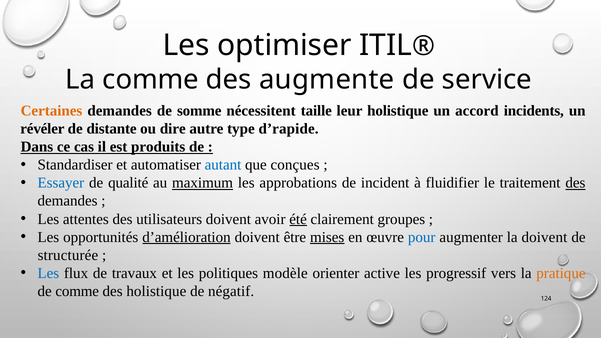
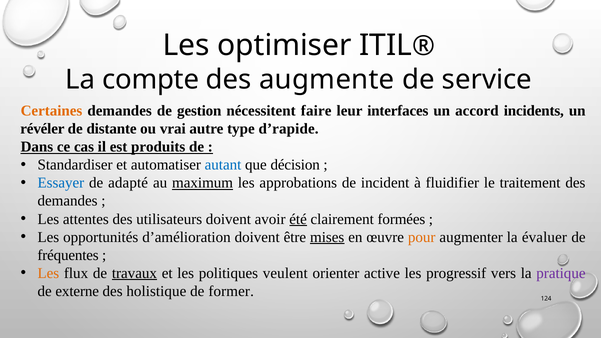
La comme: comme -> compte
somme: somme -> gestion
taille: taille -> faire
leur holistique: holistique -> interfaces
dire: dire -> vrai
conçues: conçues -> décision
qualité: qualité -> adapté
des at (575, 183) underline: present -> none
groupes: groupes -> formées
d’amélioration underline: present -> none
pour colour: blue -> orange
la doivent: doivent -> évaluer
structurée: structurée -> fréquentes
Les at (48, 273) colour: blue -> orange
travaux underline: none -> present
modèle: modèle -> veulent
pratique colour: orange -> purple
de comme: comme -> externe
négatif: négatif -> former
